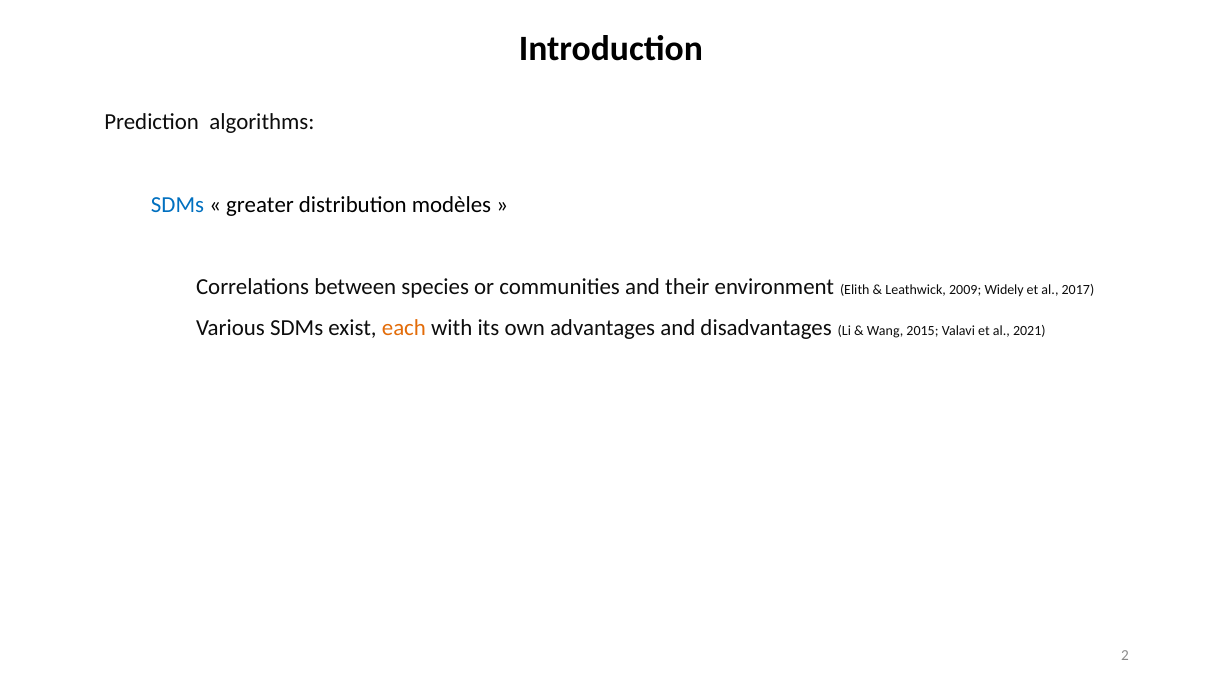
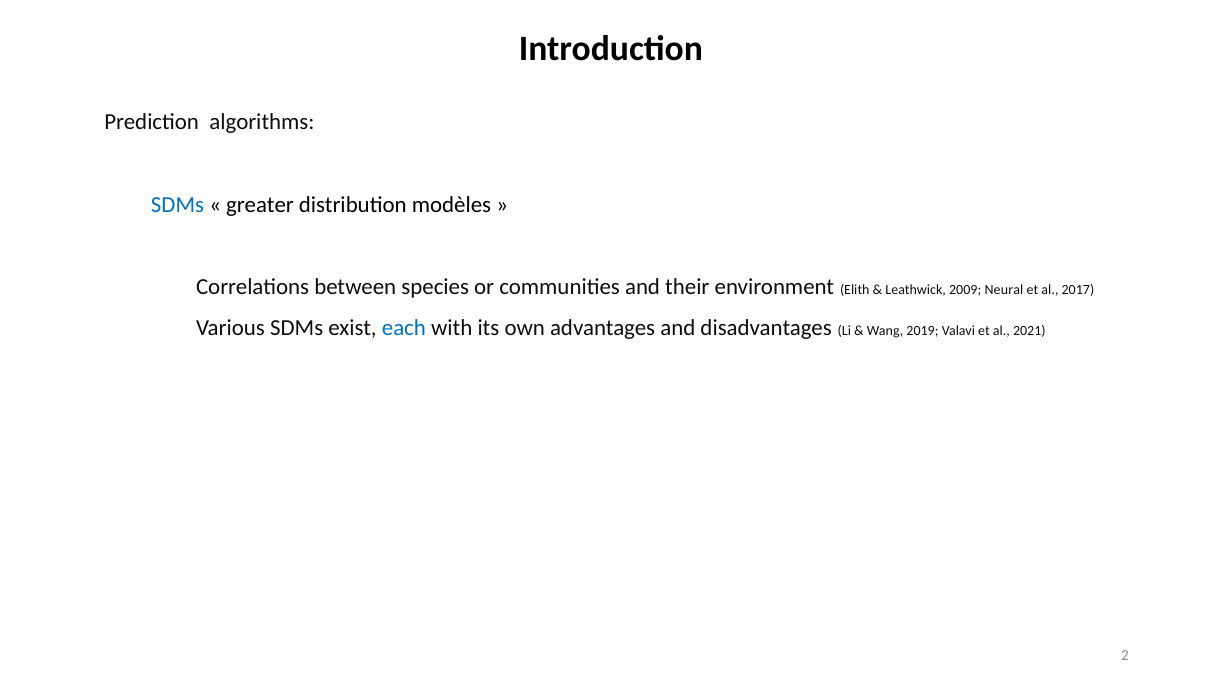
Widely: Widely -> Neural
each colour: orange -> blue
2015: 2015 -> 2019
